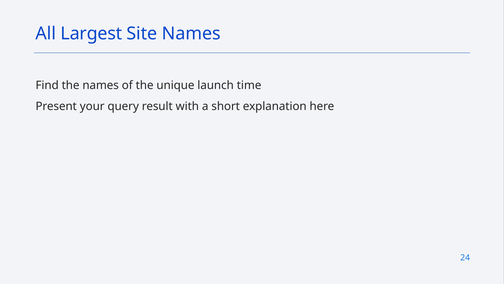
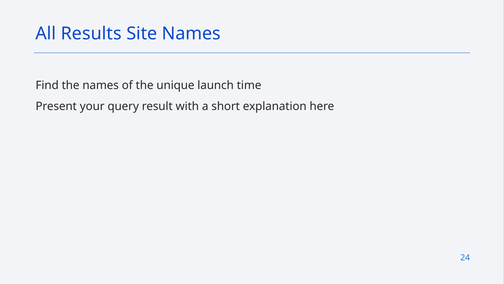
Largest: Largest -> Results
